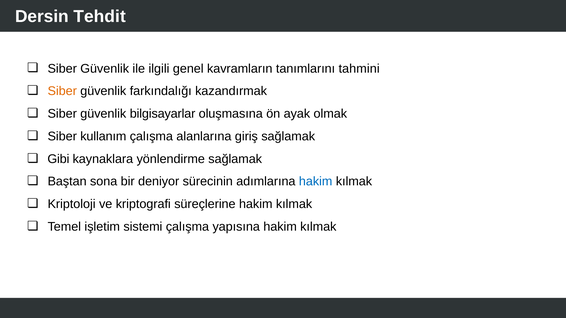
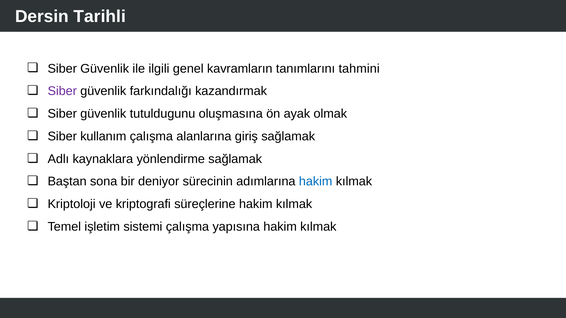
Tehdit: Tehdit -> Tarihli
Siber at (62, 91) colour: orange -> purple
bilgisayarlar: bilgisayarlar -> tutuldugunu
Gibi: Gibi -> Adlı
